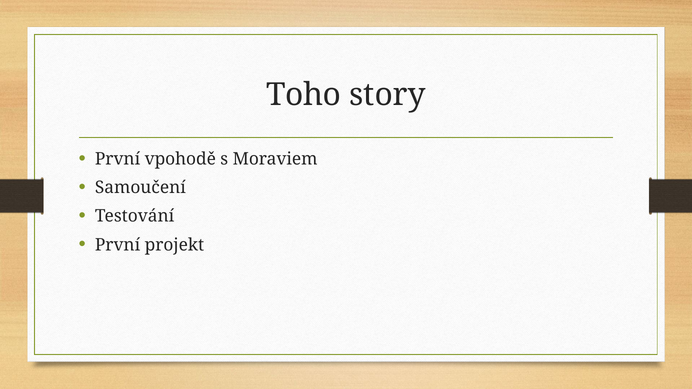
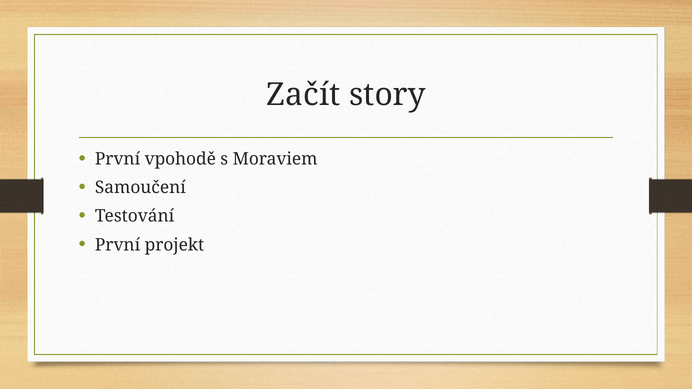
Toho: Toho -> Začít
